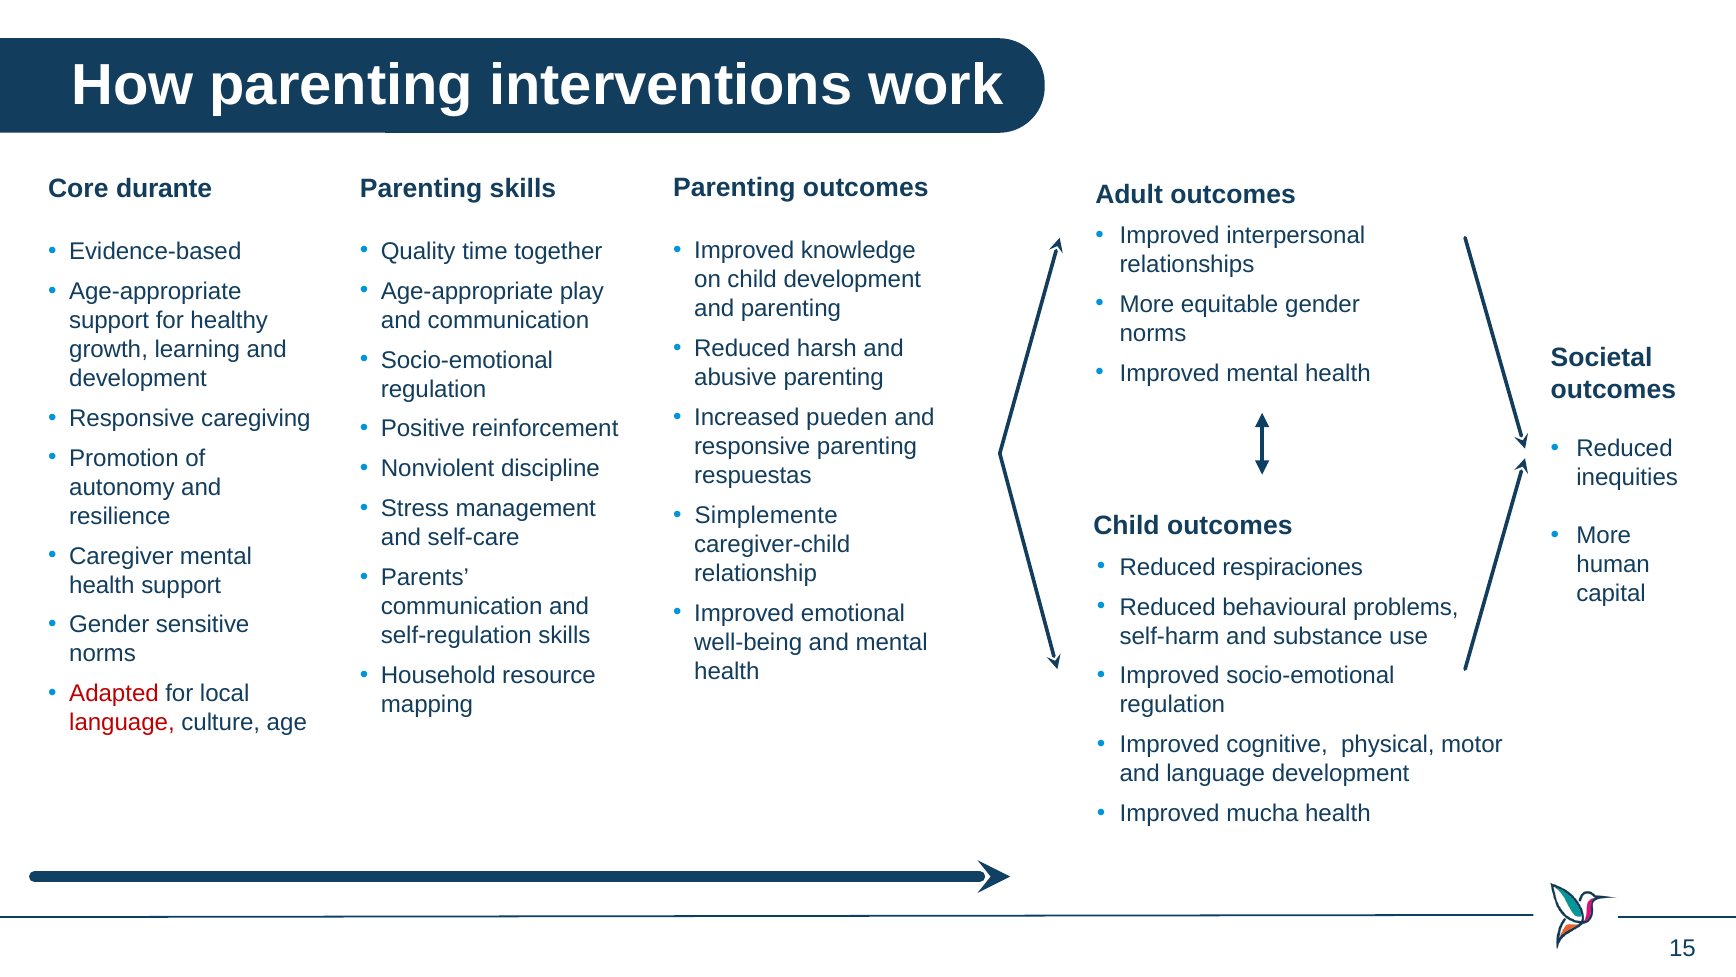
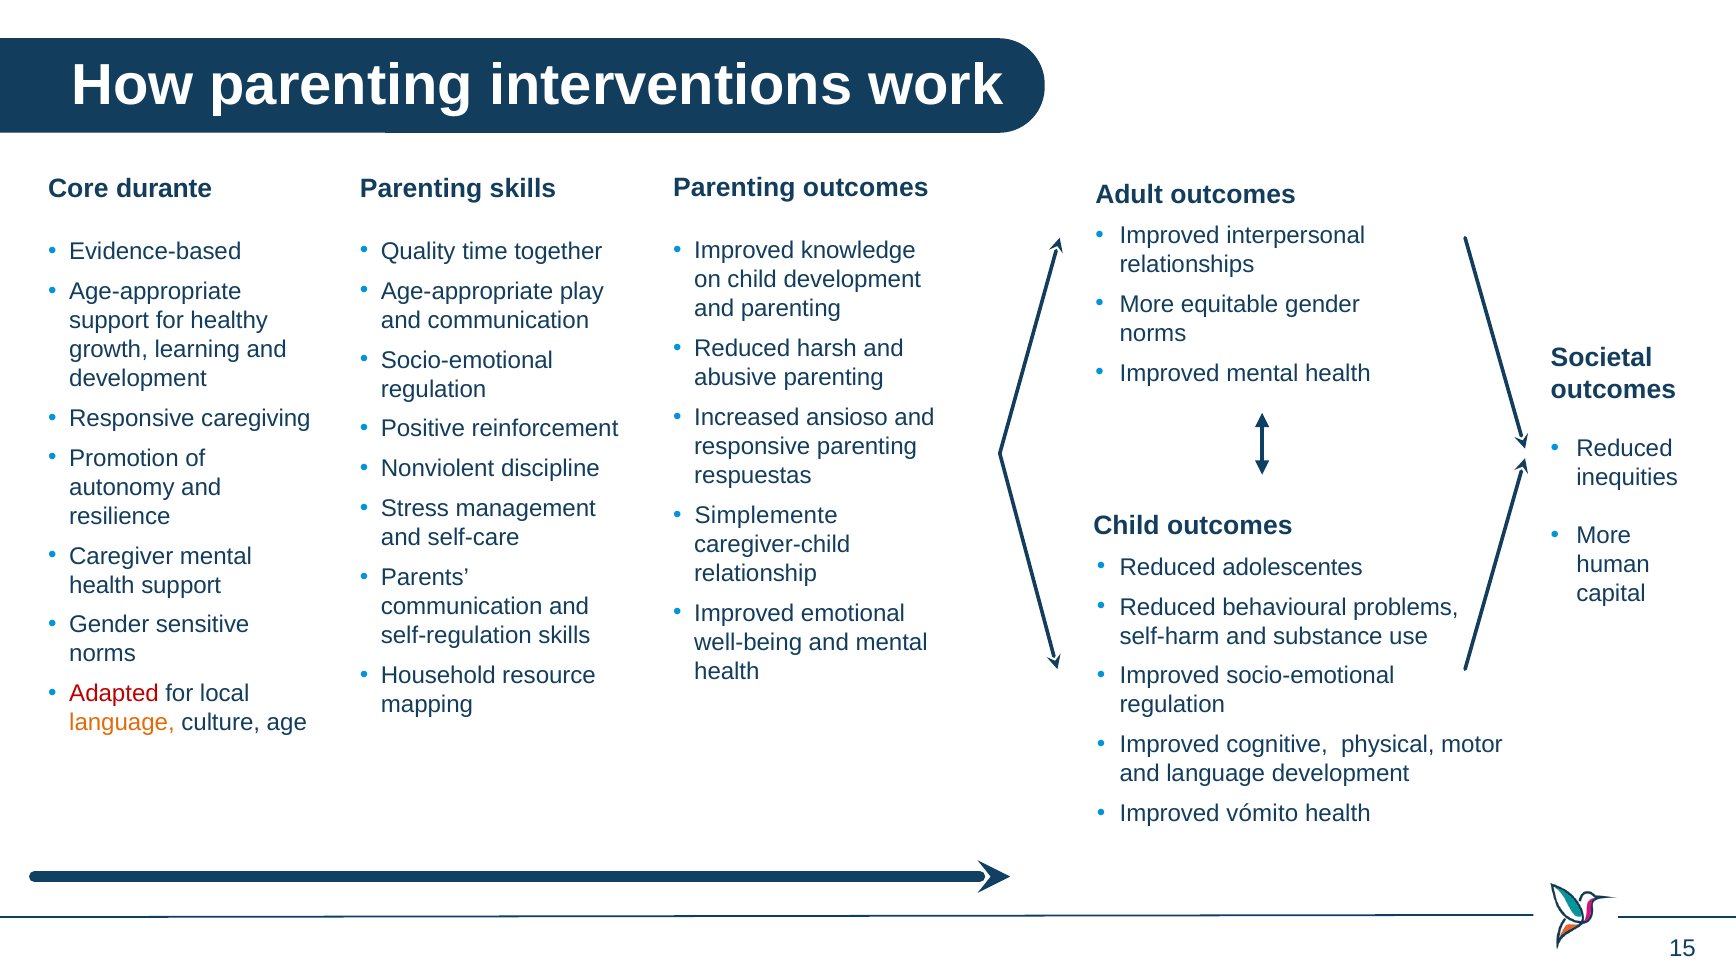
pueden: pueden -> ansioso
respiraciones: respiraciones -> adolescentes
language at (122, 723) colour: red -> orange
mucha: mucha -> vómito
